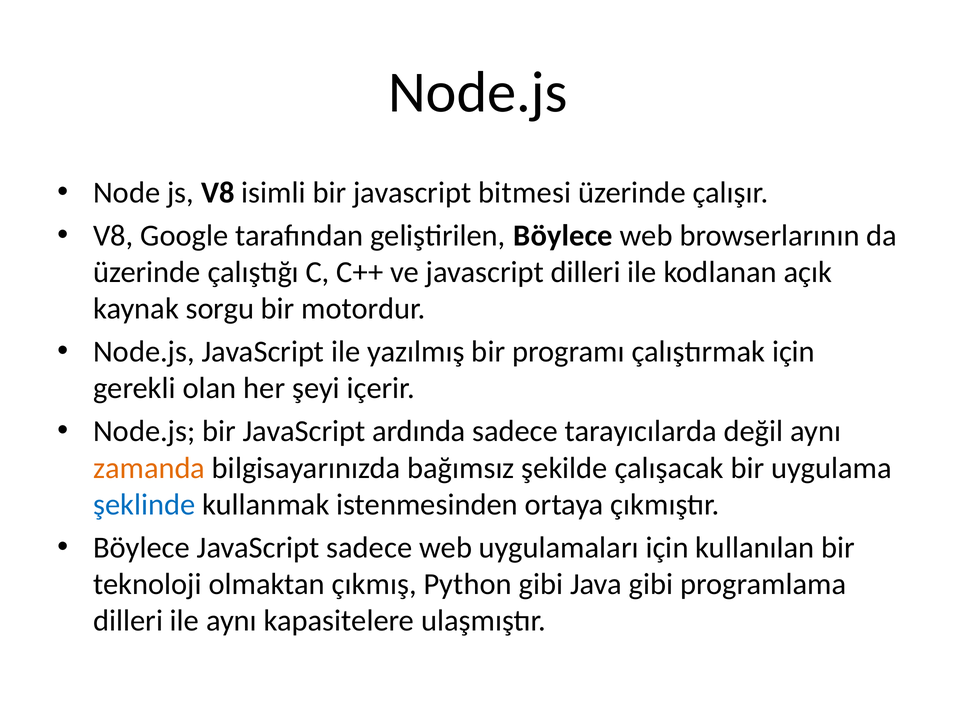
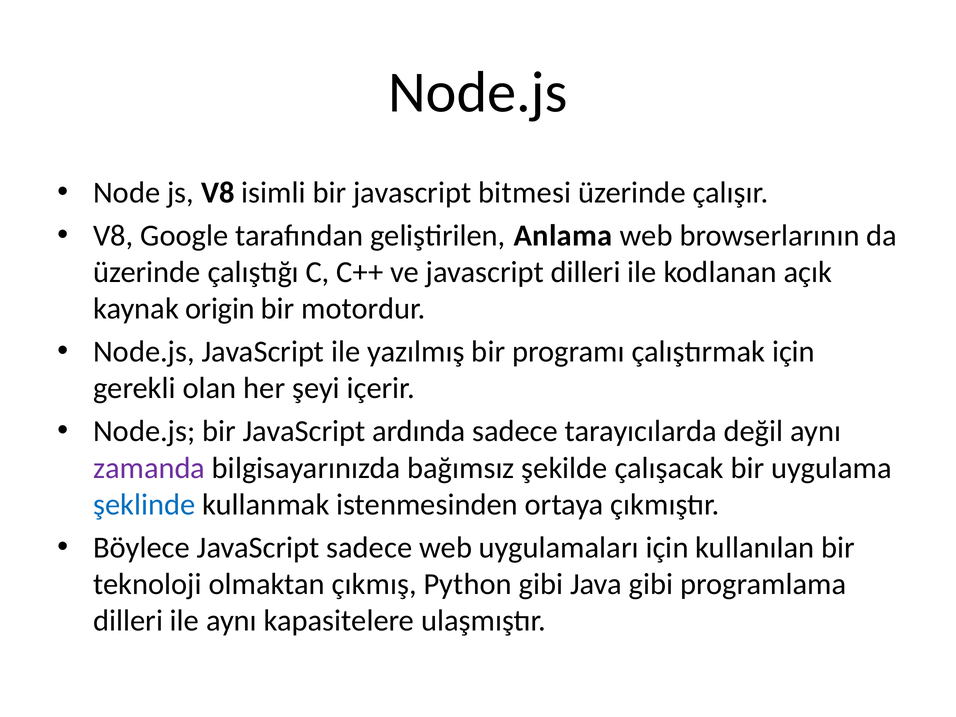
geliştirilen Böylece: Böylece -> Anlama
sorgu: sorgu -> origin
zamanda colour: orange -> purple
